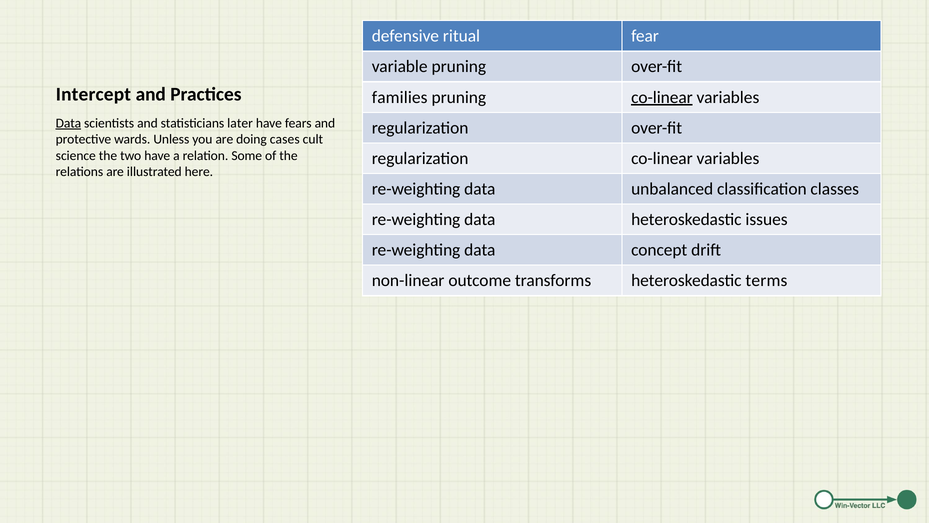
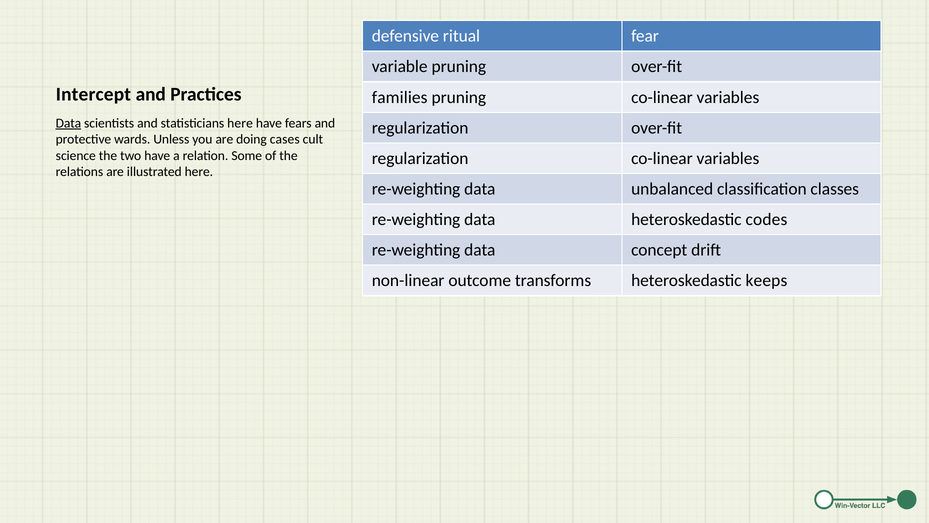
co-linear at (662, 97) underline: present -> none
statisticians later: later -> here
issues: issues -> codes
terms: terms -> keeps
